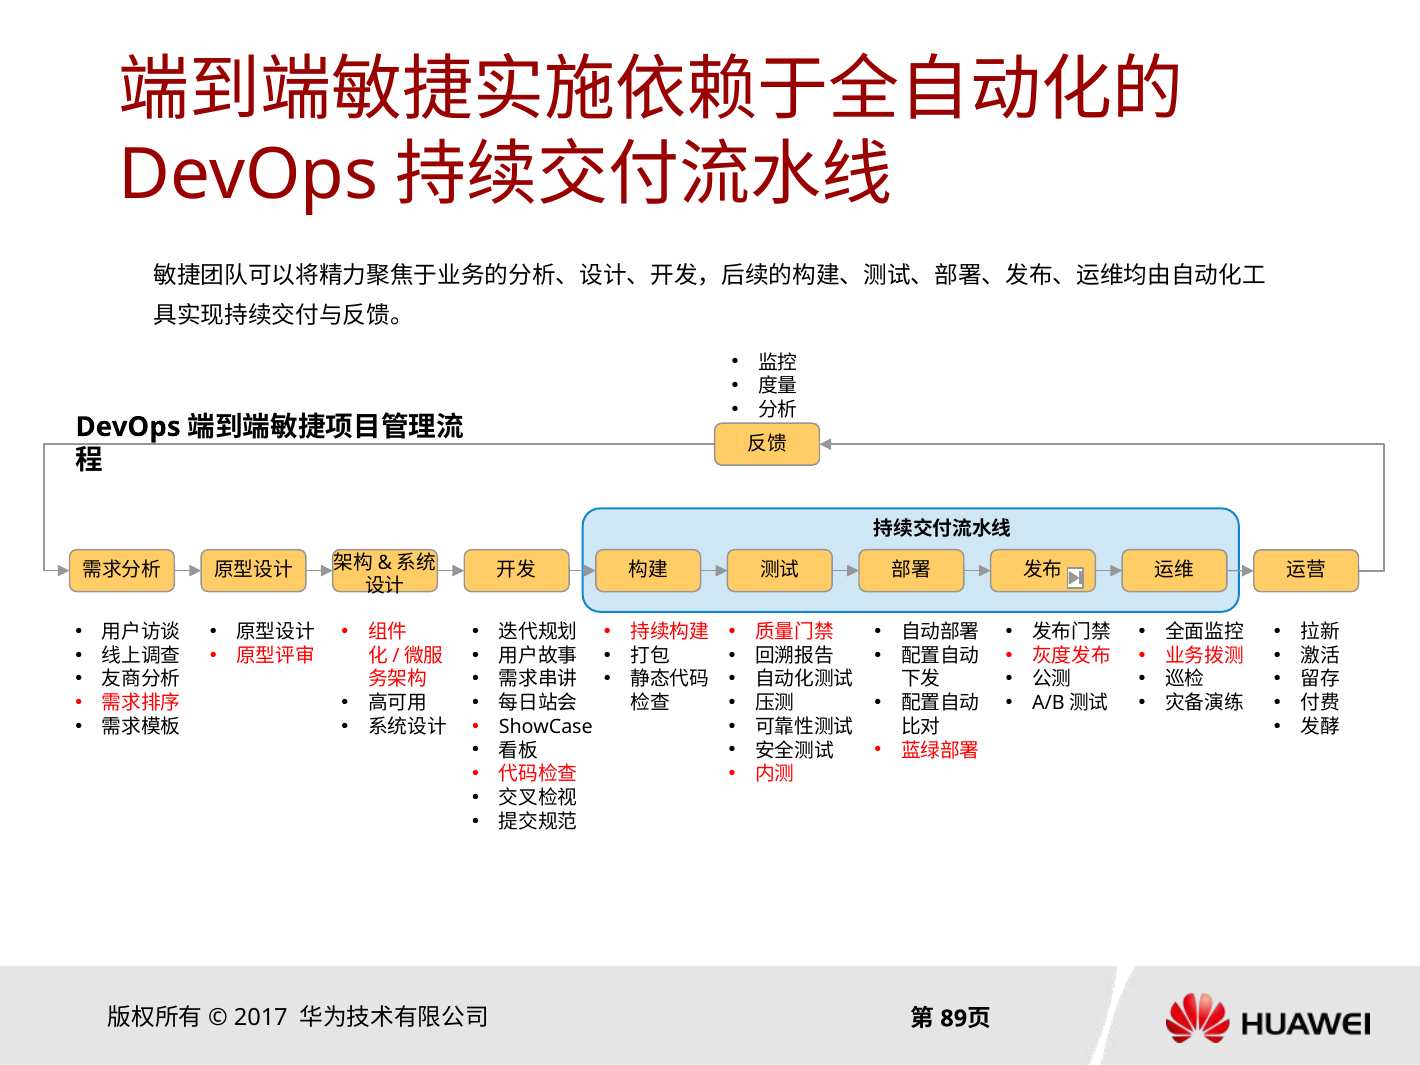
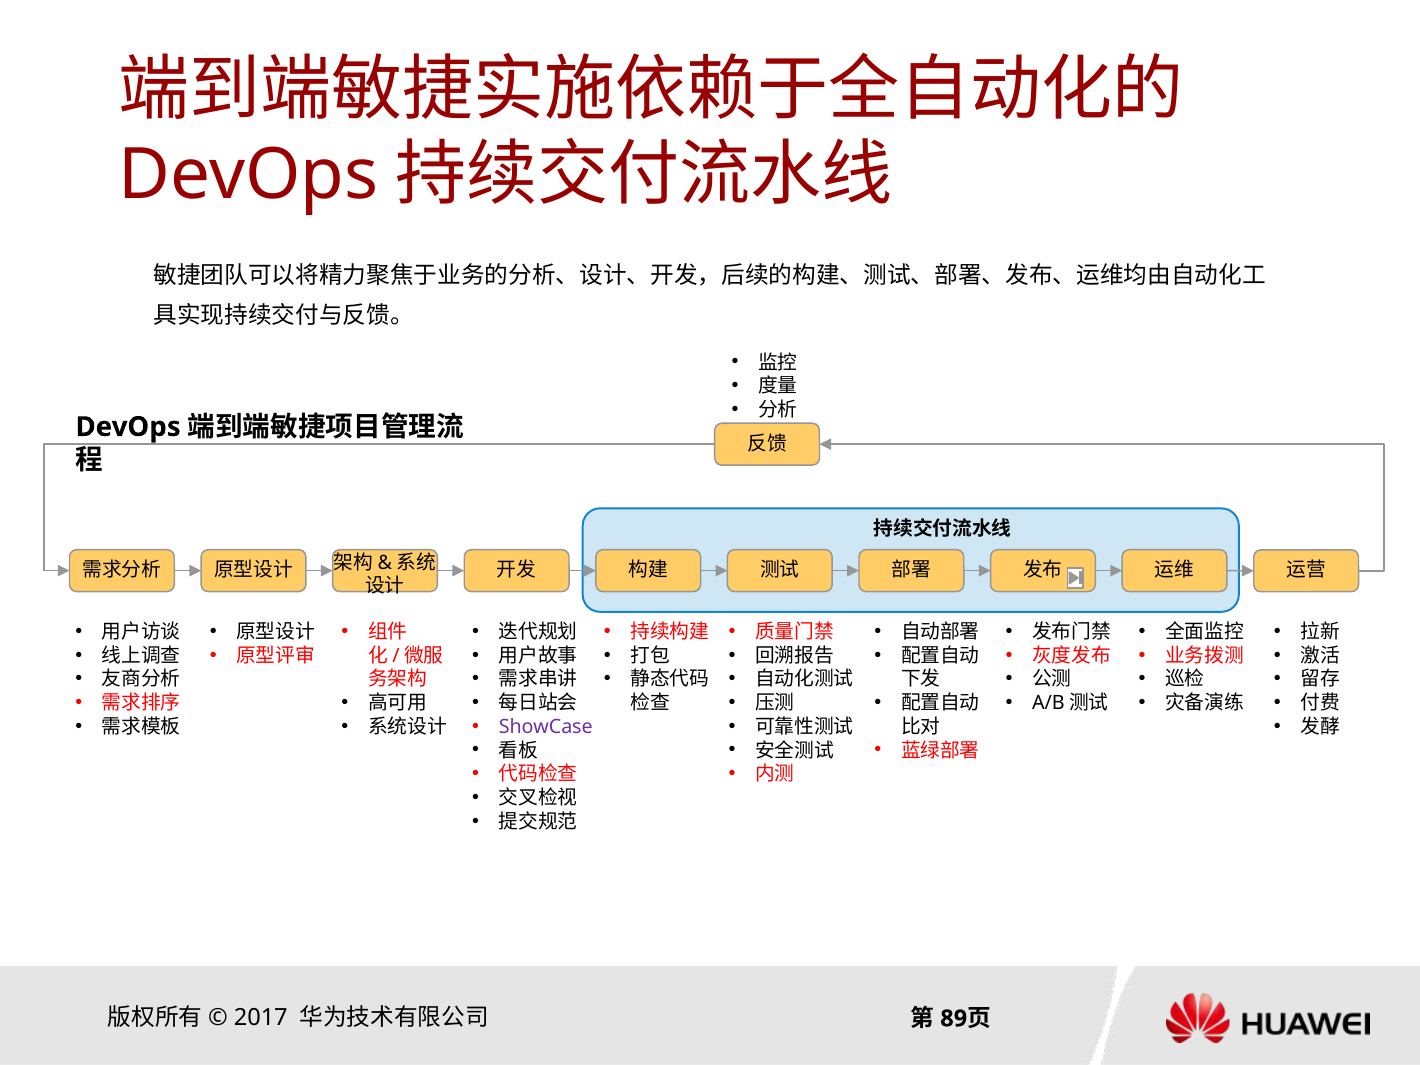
ShowCase colour: black -> purple
